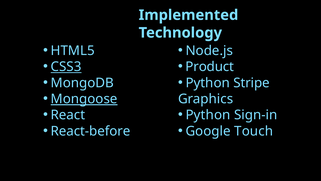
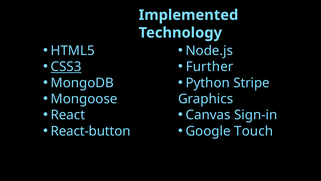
Product: Product -> Further
Mongoose underline: present -> none
Python at (208, 115): Python -> Canvas
React-before: React-before -> React-button
